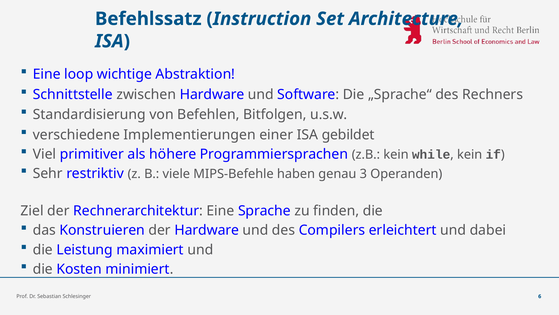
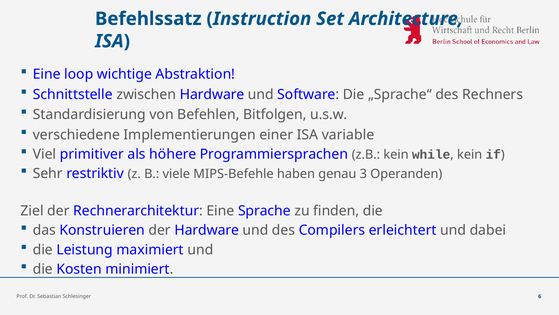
gebildet: gebildet -> variable
